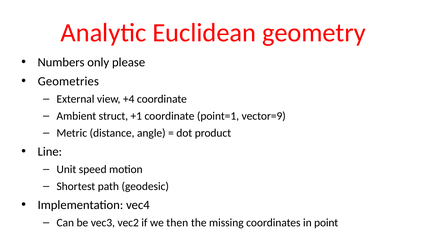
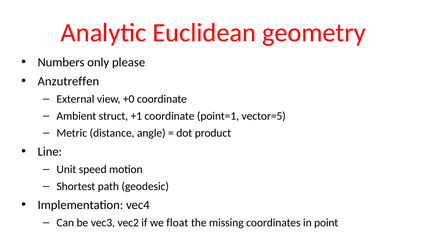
Geometries: Geometries -> Anzutreffen
+4: +4 -> +0
vector=9: vector=9 -> vector=5
then: then -> float
